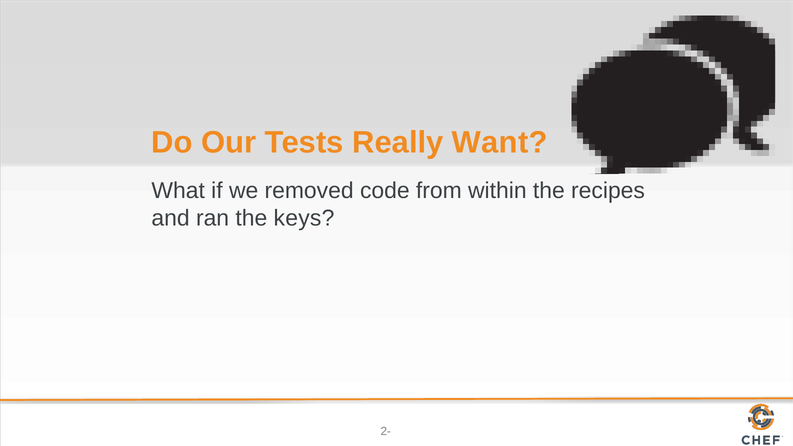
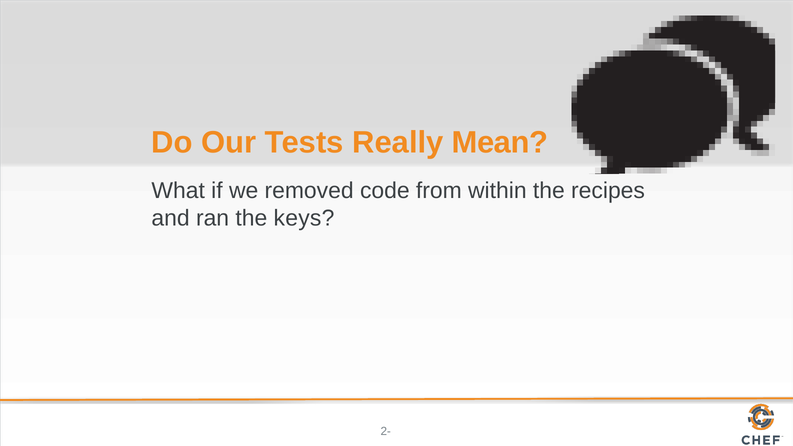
Want: Want -> Mean
